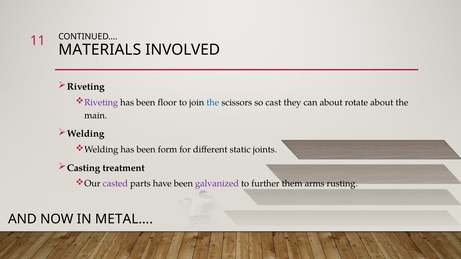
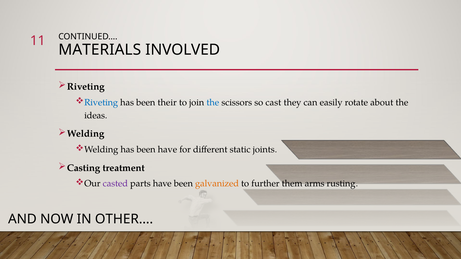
Riveting at (101, 102) colour: purple -> blue
floor: floor -> their
can about: about -> easily
main: main -> ideas
been form: form -> have
galvanized colour: purple -> orange
METAL…: METAL… -> OTHER…
